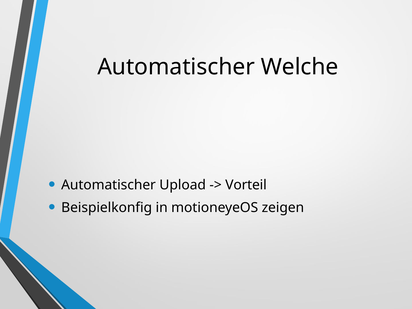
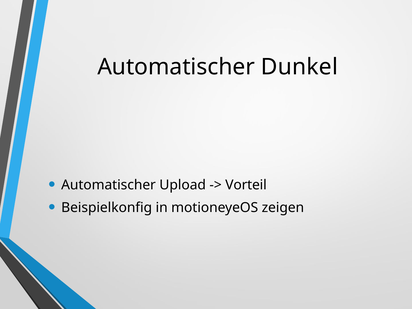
Welche: Welche -> Dunkel
